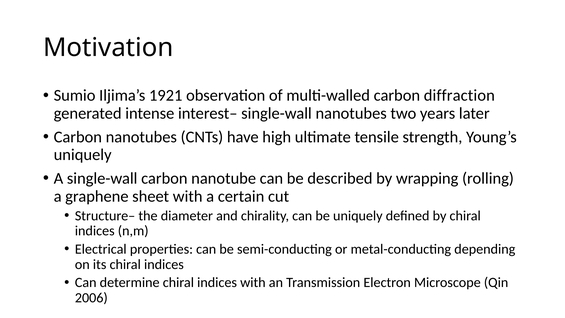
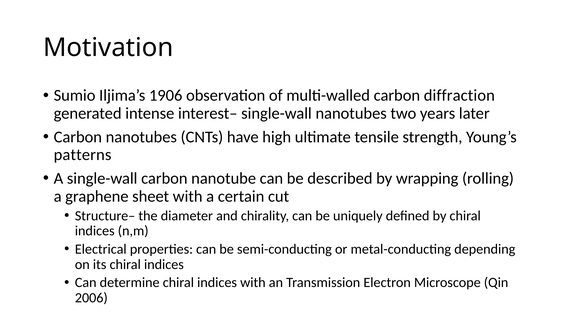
1921: 1921 -> 1906
uniquely at (83, 155): uniquely -> patterns
